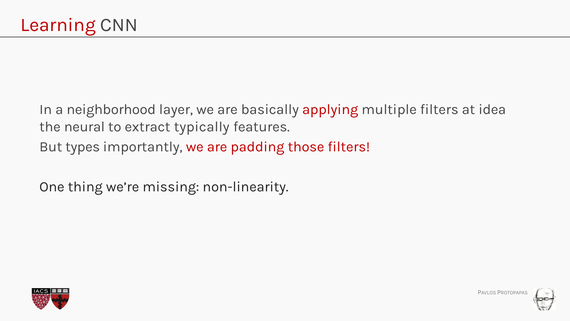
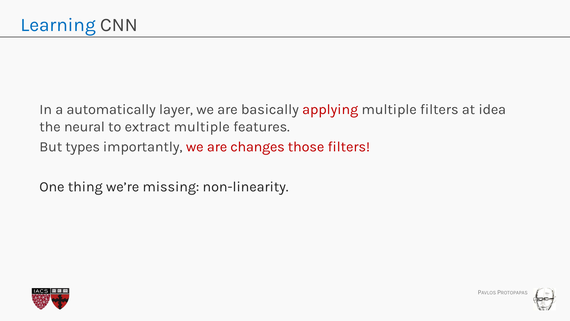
Learning colour: red -> blue
neighborhood: neighborhood -> automatically
extract typically: typically -> multiple
padding: padding -> changes
